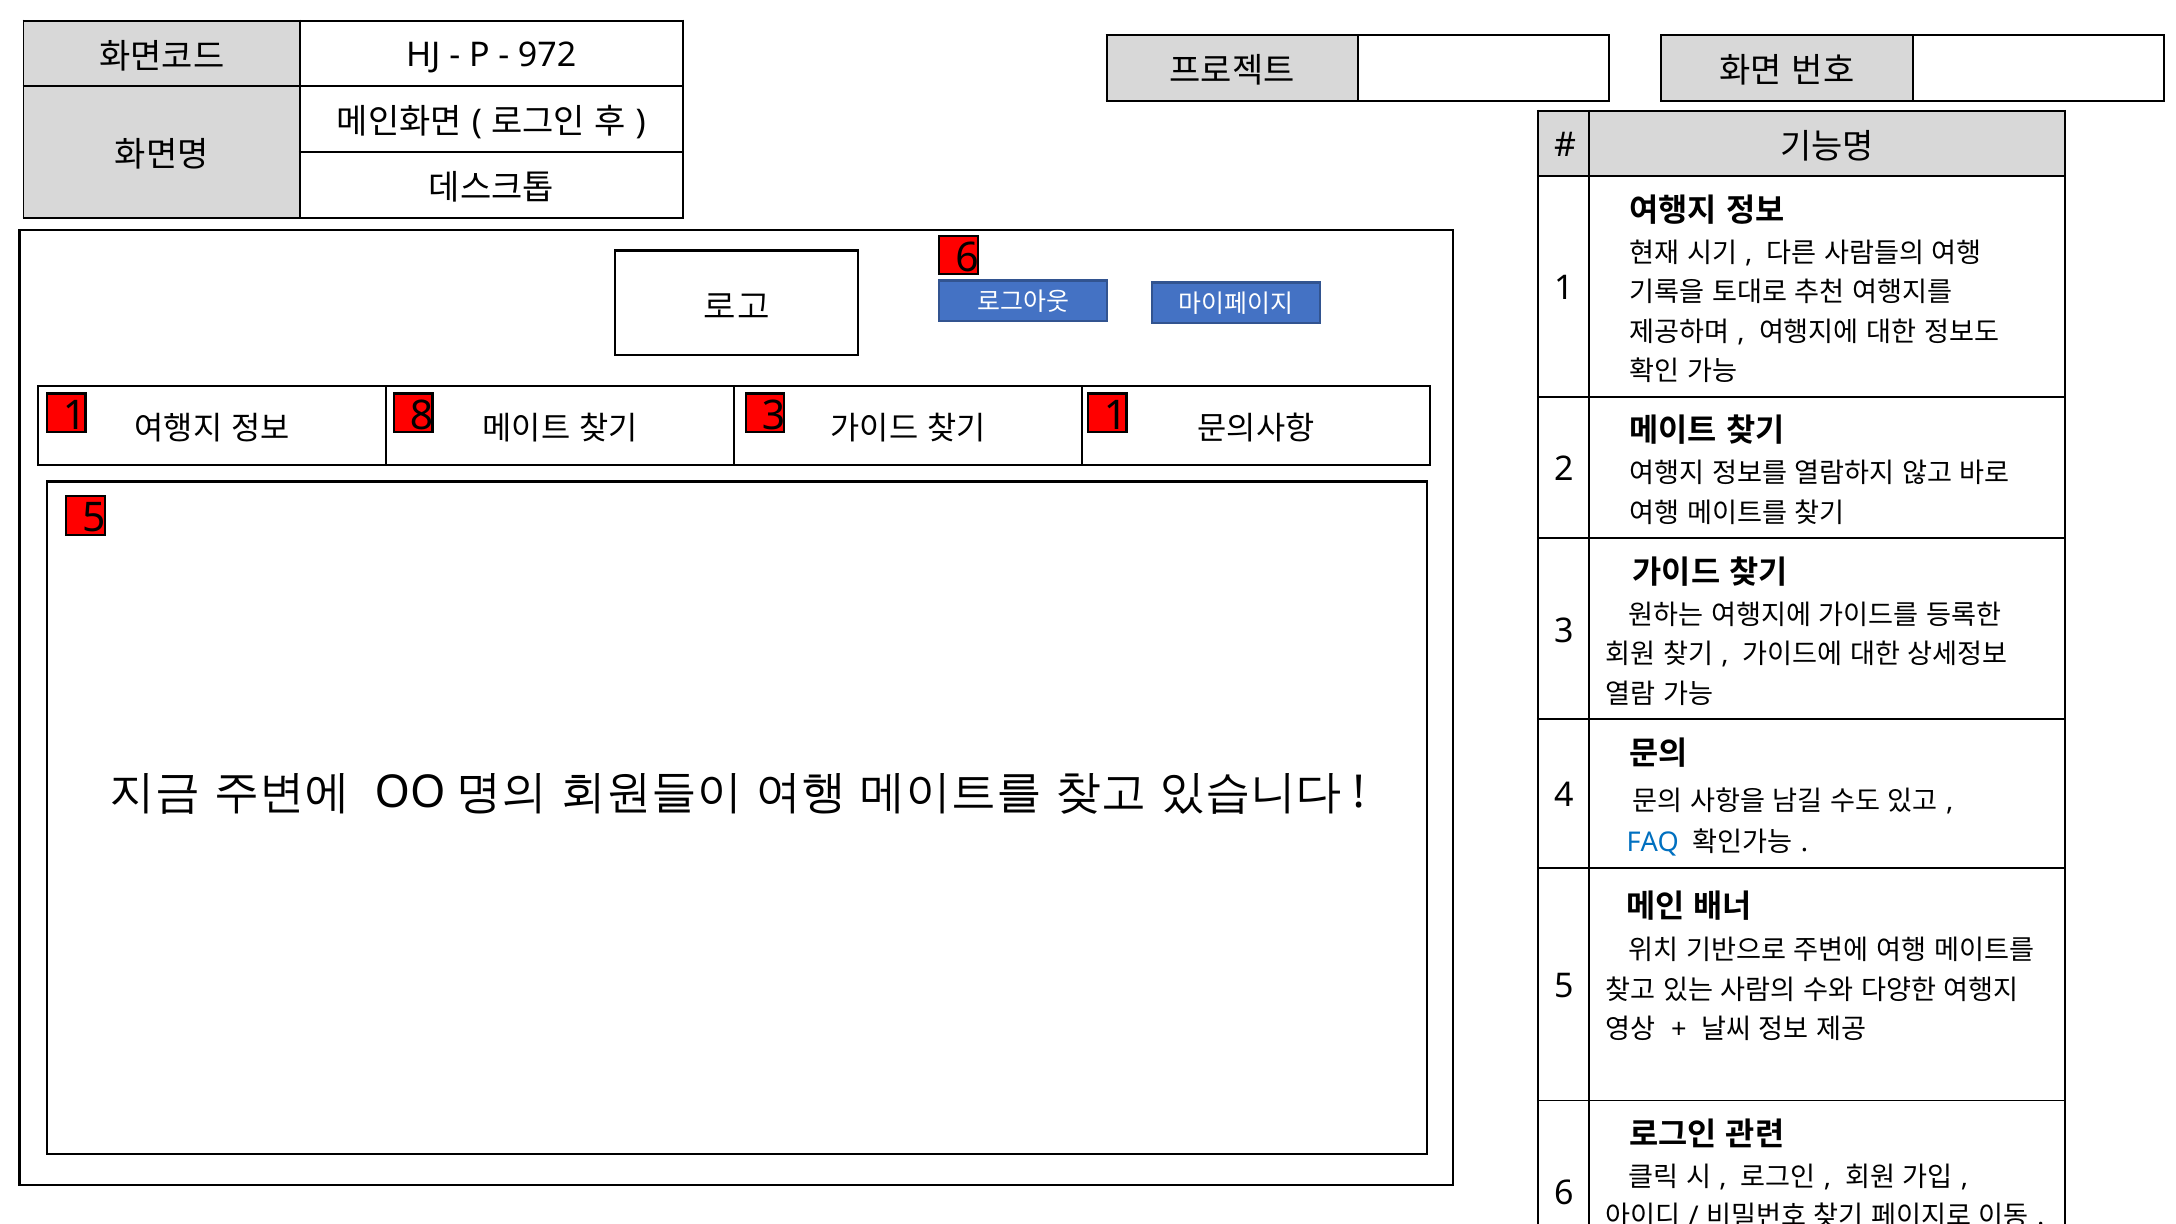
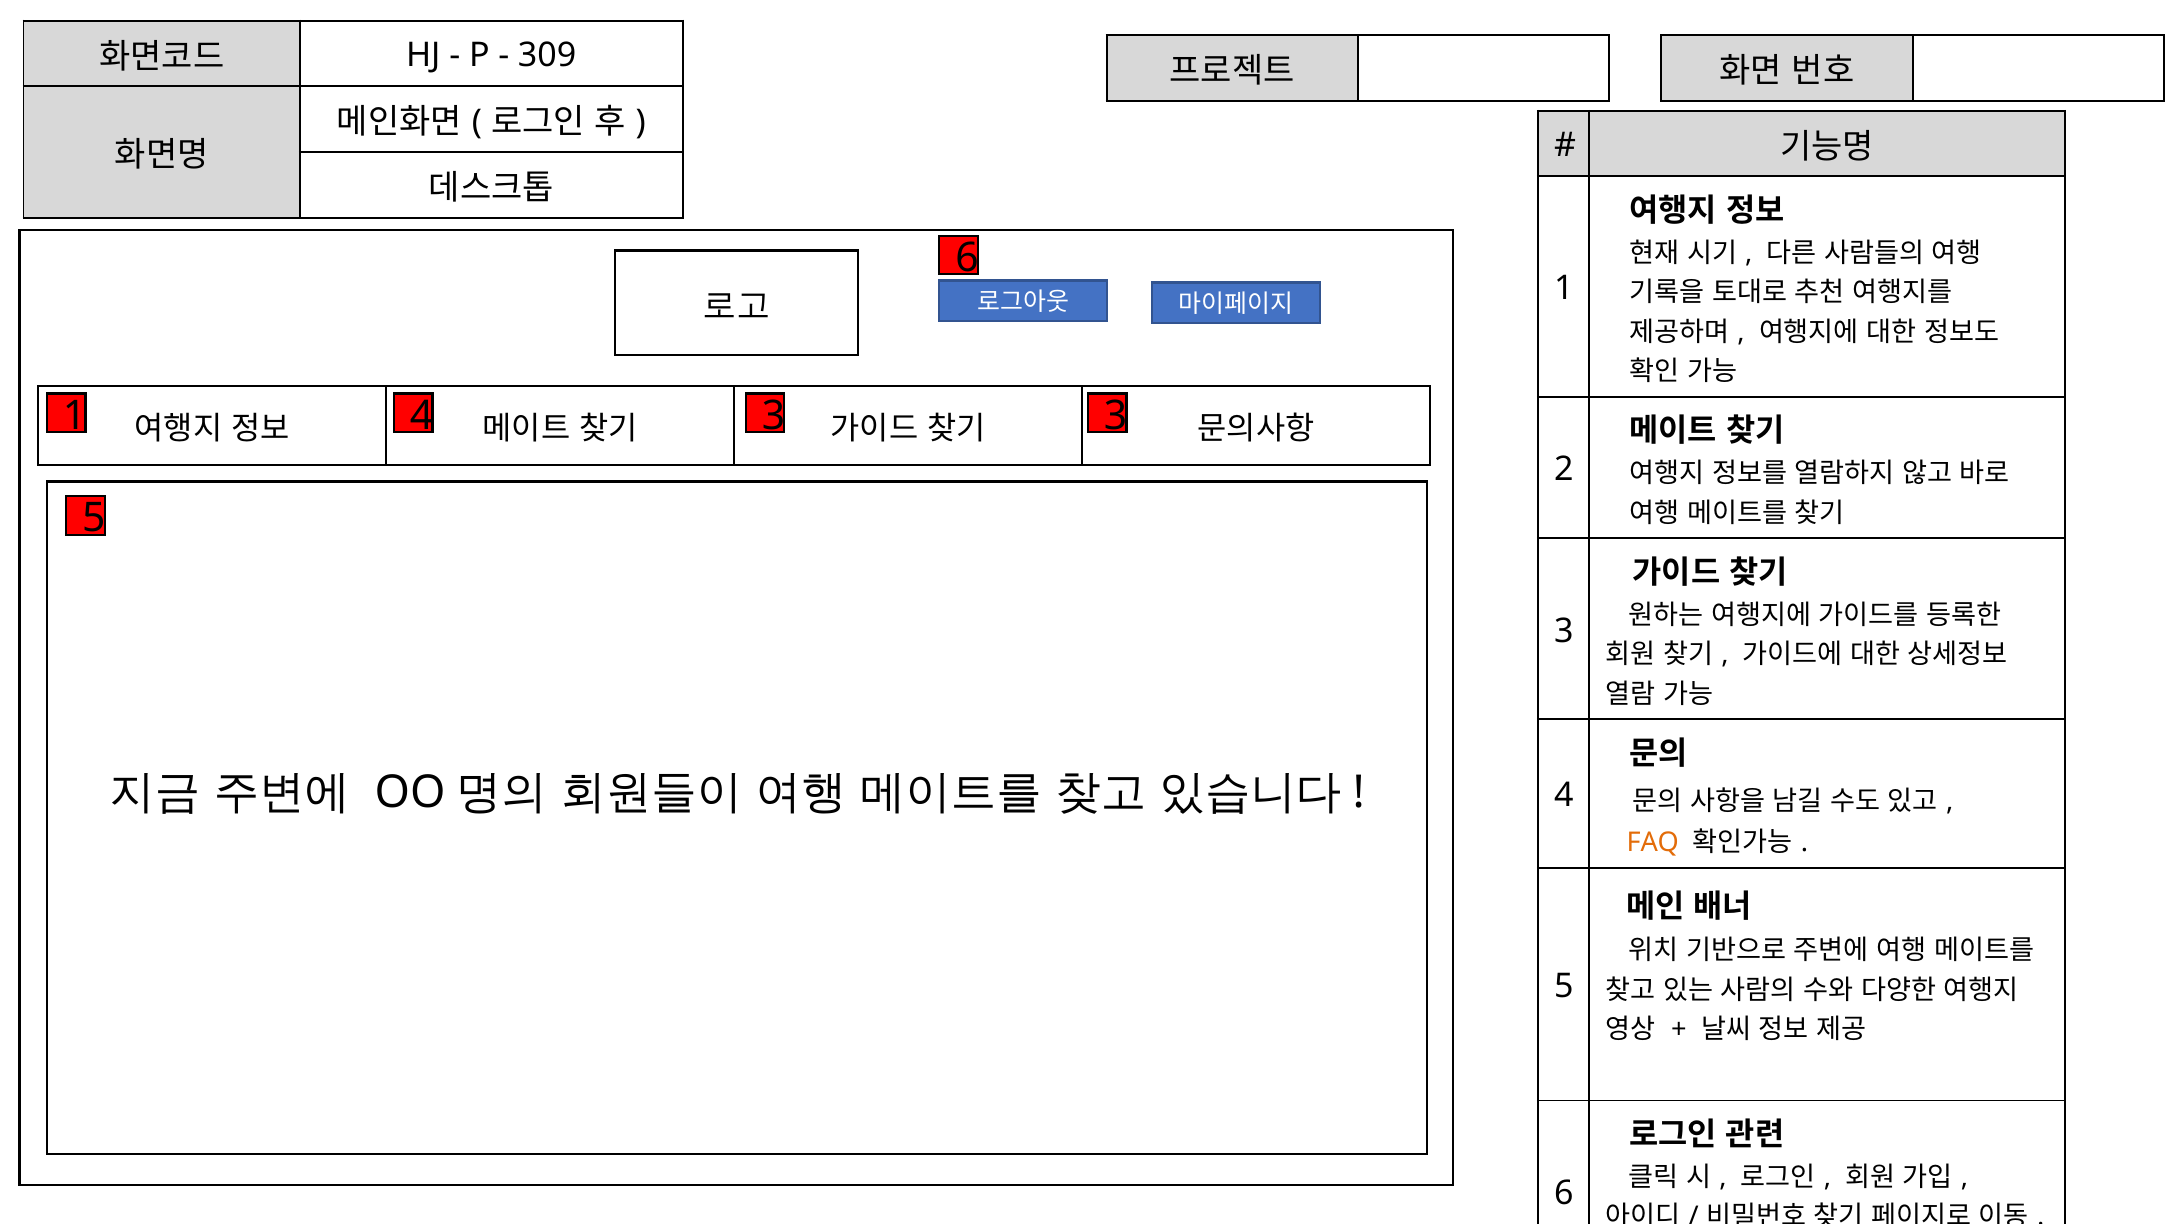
972: 972 -> 309
1 8: 8 -> 4
3 1: 1 -> 3
FAQ colour: blue -> orange
